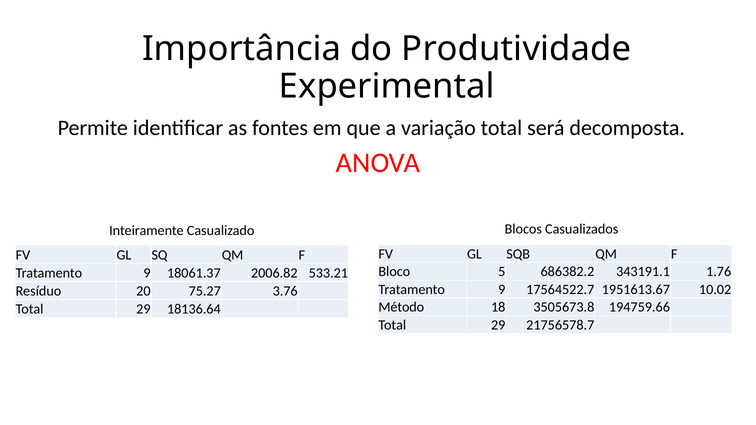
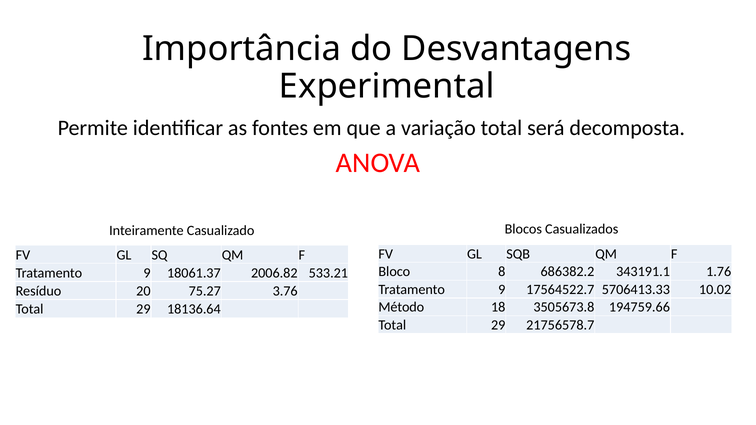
Produtividade: Produtividade -> Desvantagens
5: 5 -> 8
1951613.67: 1951613.67 -> 5706413.33
